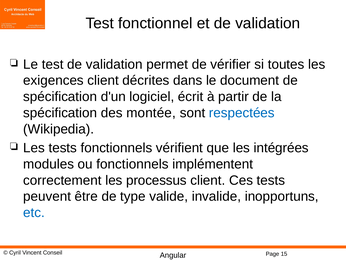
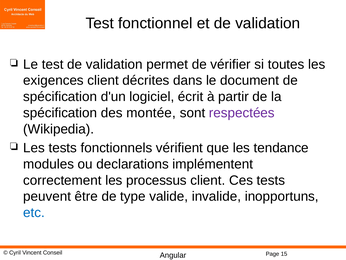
respectées colour: blue -> purple
intégrées: intégrées -> tendance
ou fonctionnels: fonctionnels -> declarations
